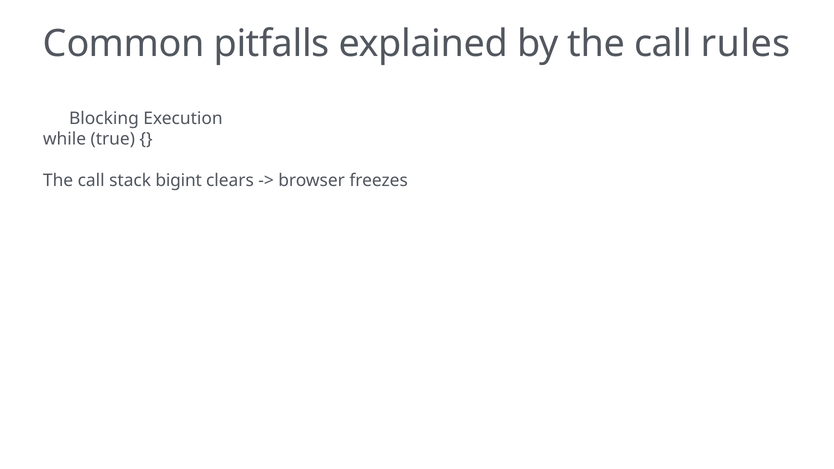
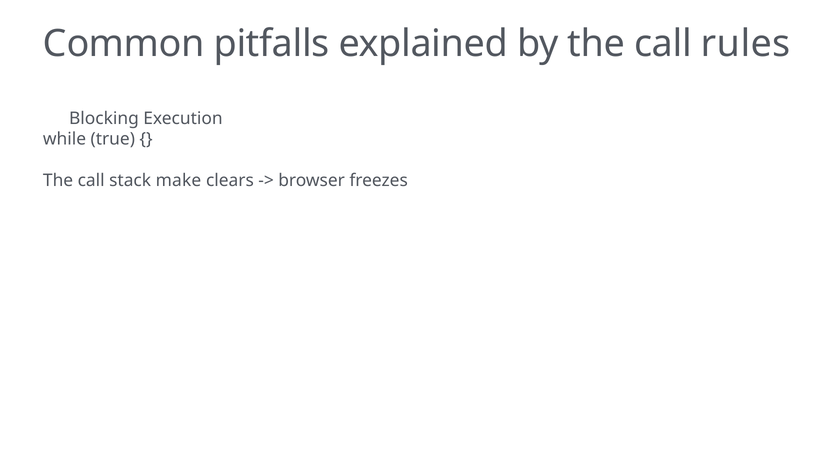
bigint: bigint -> make
